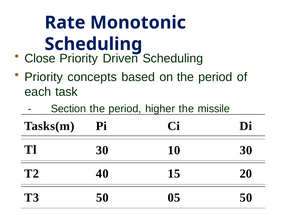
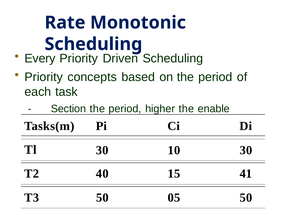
Close: Close -> Every
missile: missile -> enable
20: 20 -> 41
